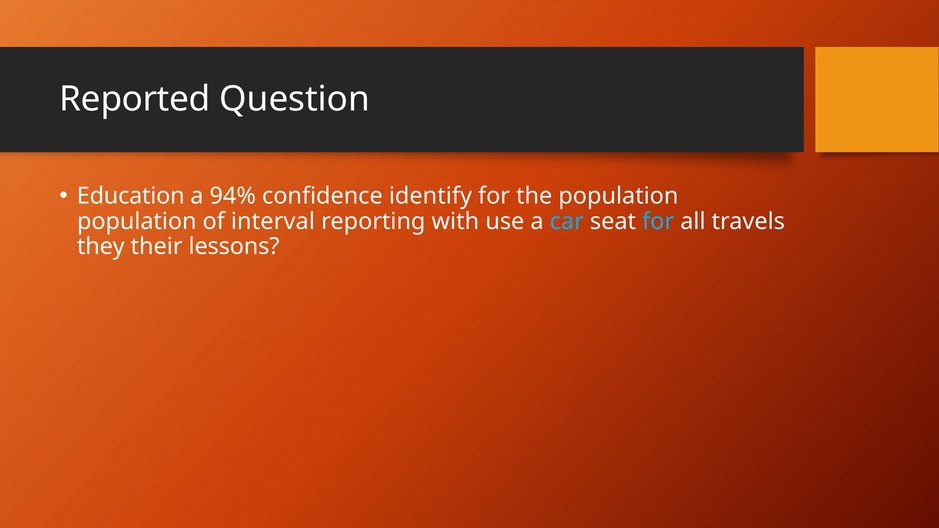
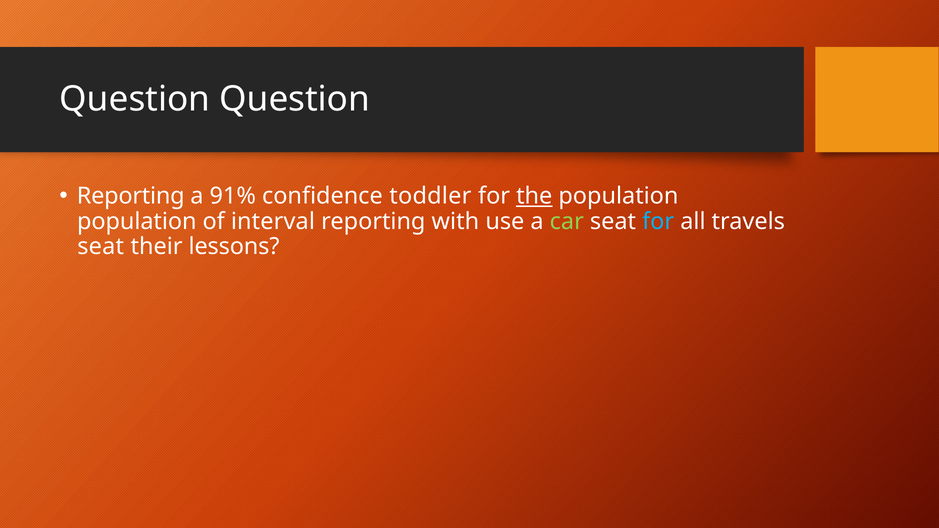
Reported at (135, 99): Reported -> Question
Education at (131, 196): Education -> Reporting
94%: 94% -> 91%
identify: identify -> toddler
the underline: none -> present
car colour: light blue -> light green
they at (101, 247): they -> seat
